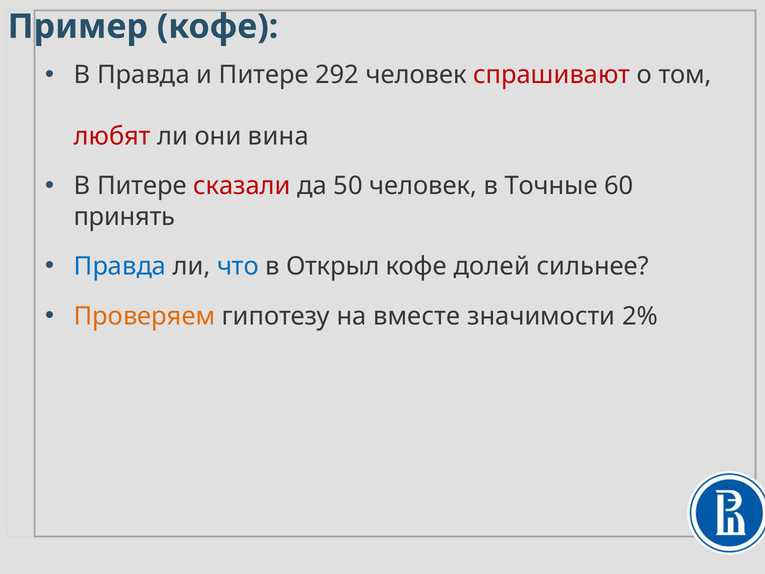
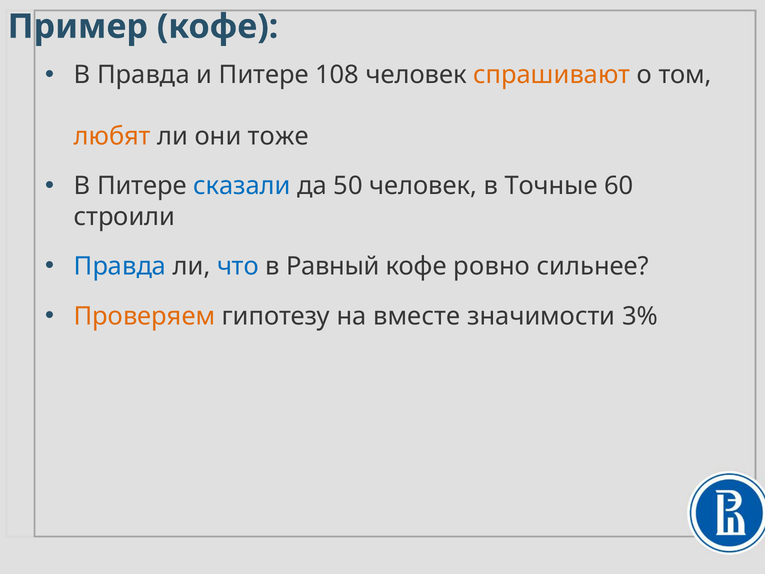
292: 292 -> 108
спрашивают colour: red -> orange
любят colour: red -> orange
вина: вина -> тоже
сказали colour: red -> blue
принять: принять -> строили
Открыл: Открыл -> Равный
долей: долей -> ровно
2%: 2% -> 3%
